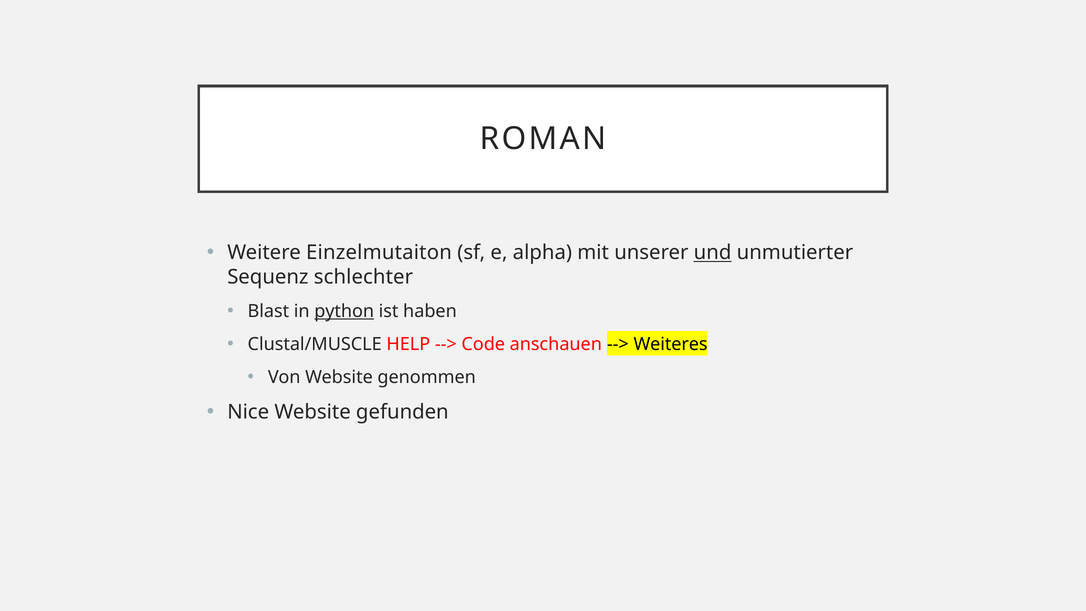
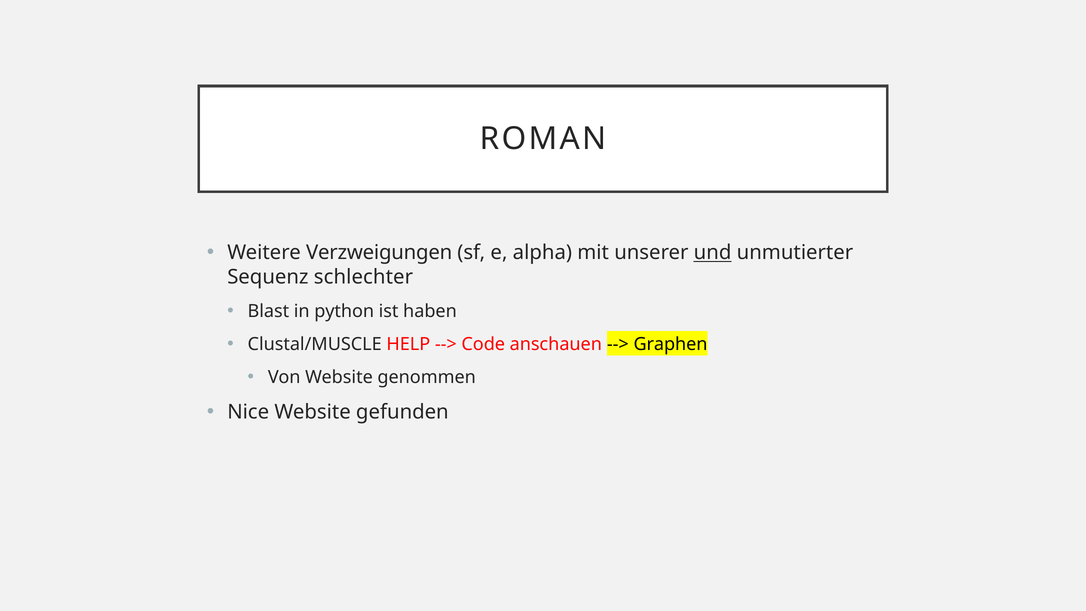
Einzelmutaiton: Einzelmutaiton -> Verzweigungen
python underline: present -> none
Weiteres: Weiteres -> Graphen
